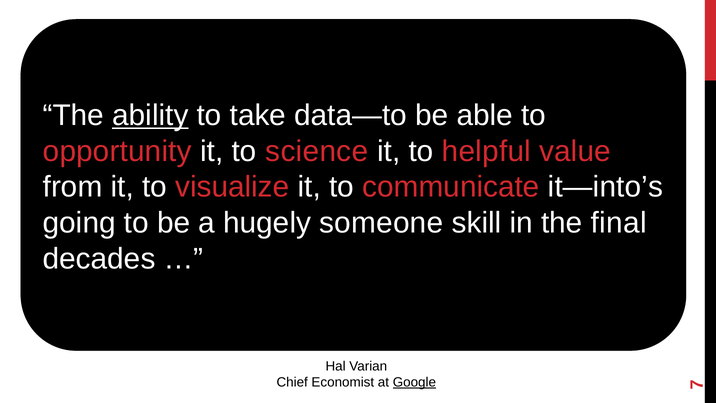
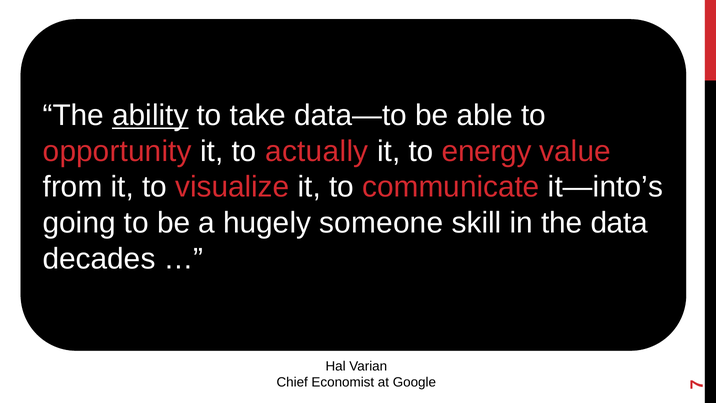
science: science -> actually
helpful: helpful -> energy
final: final -> data
Google underline: present -> none
